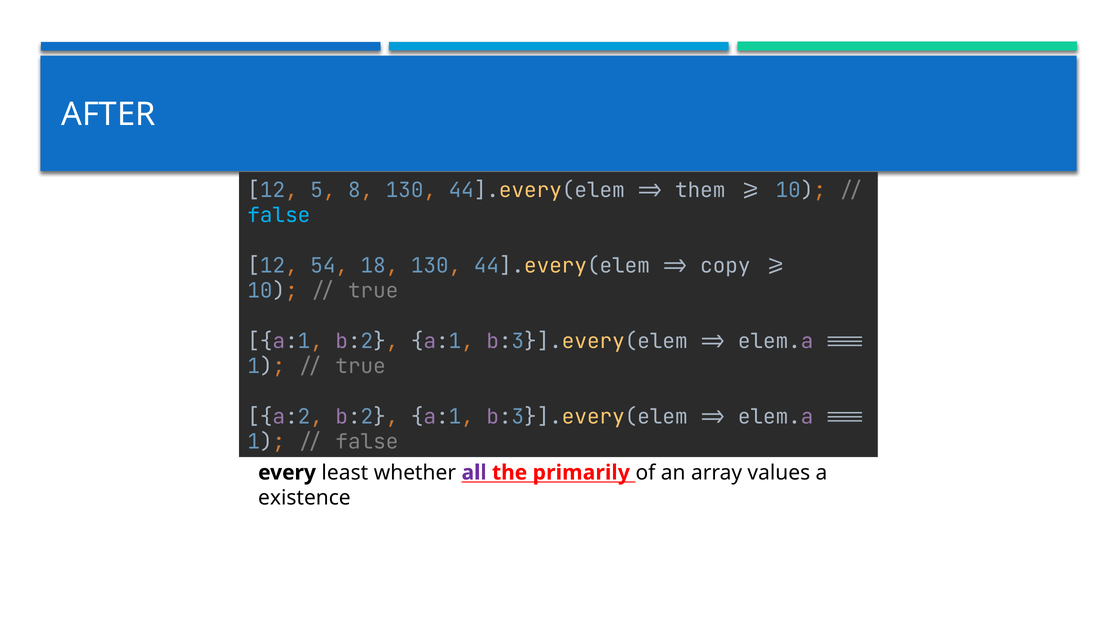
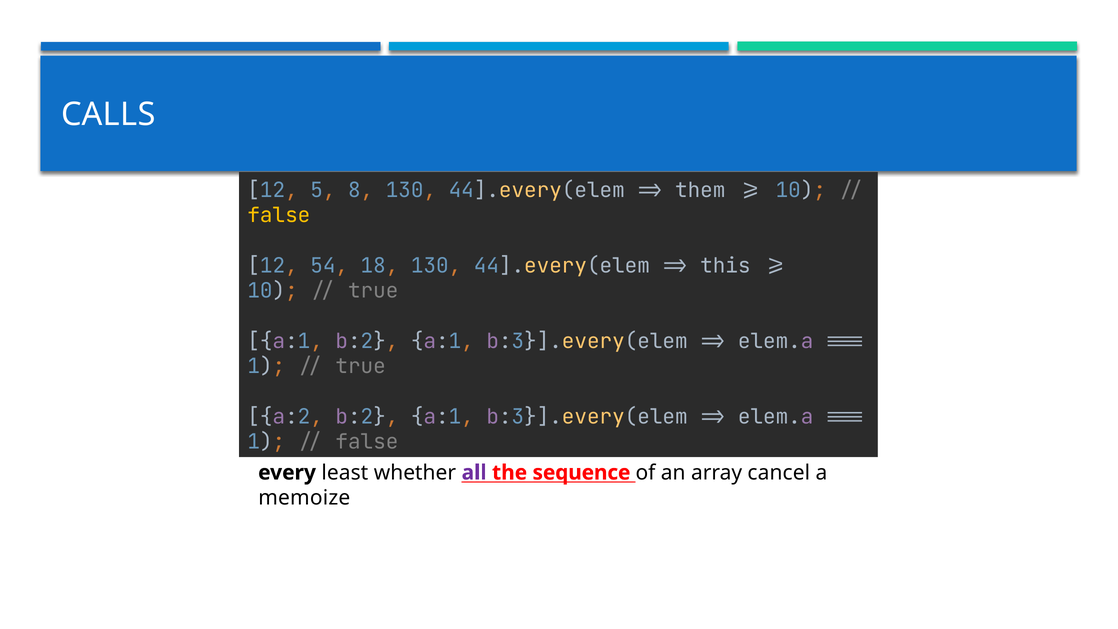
AFTER: AFTER -> CALLS
false at (279, 215) colour: light blue -> yellow
copy: copy -> this
primarily: primarily -> sequence
values: values -> cancel
existence: existence -> memoize
